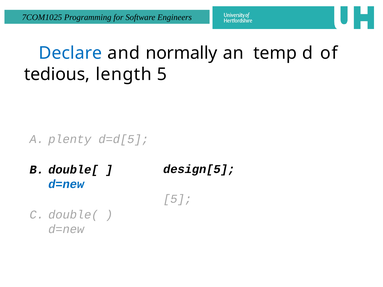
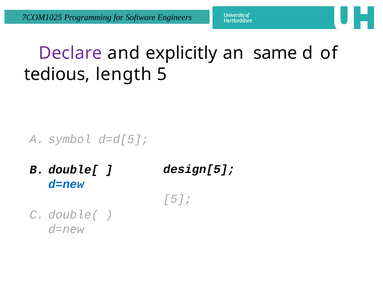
Declare colour: blue -> purple
normally: normally -> explicitly
temp: temp -> same
plenty: plenty -> symbol
